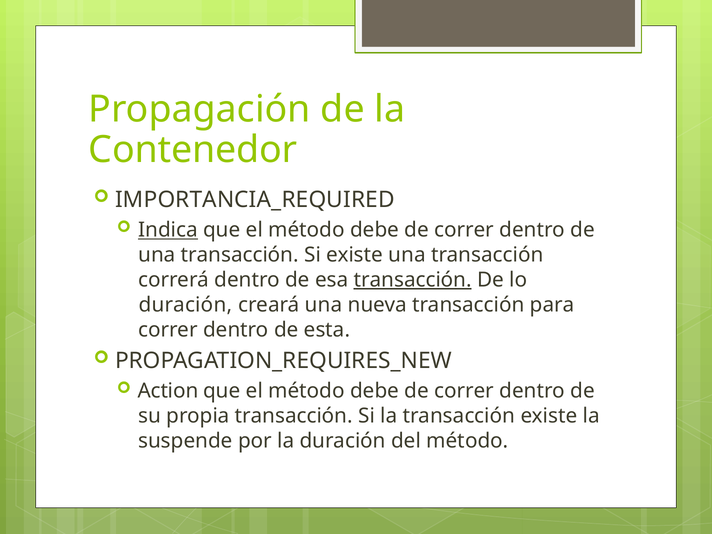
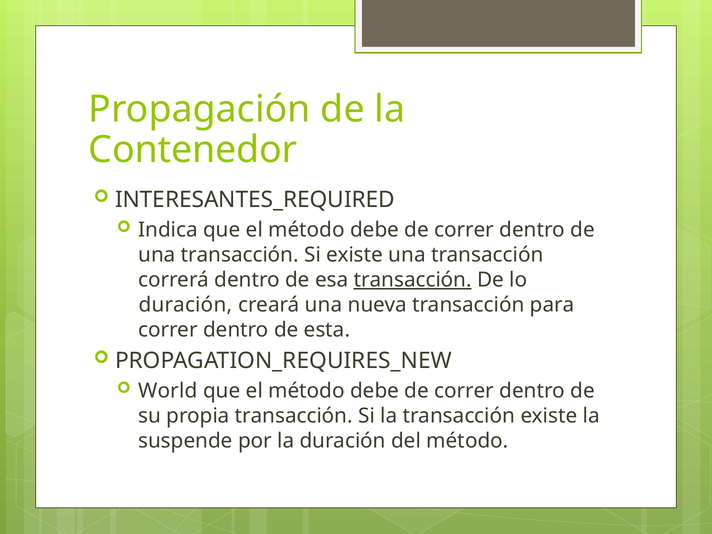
IMPORTANCIA_REQUIRED: IMPORTANCIA_REQUIRED -> INTERESANTES_REQUIRED
Indica underline: present -> none
Action: Action -> World
